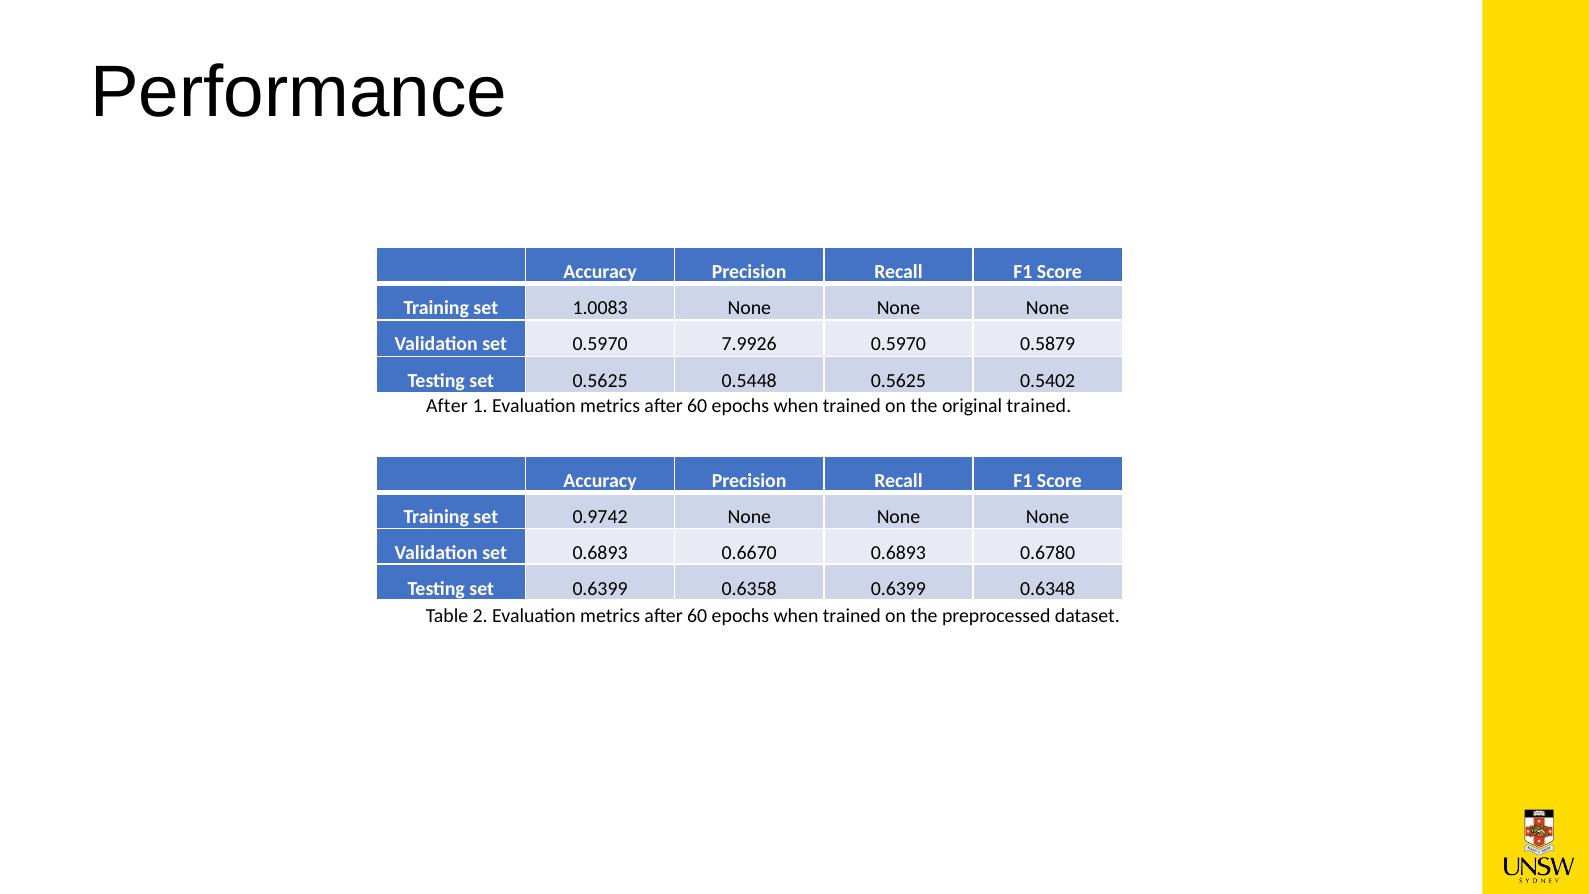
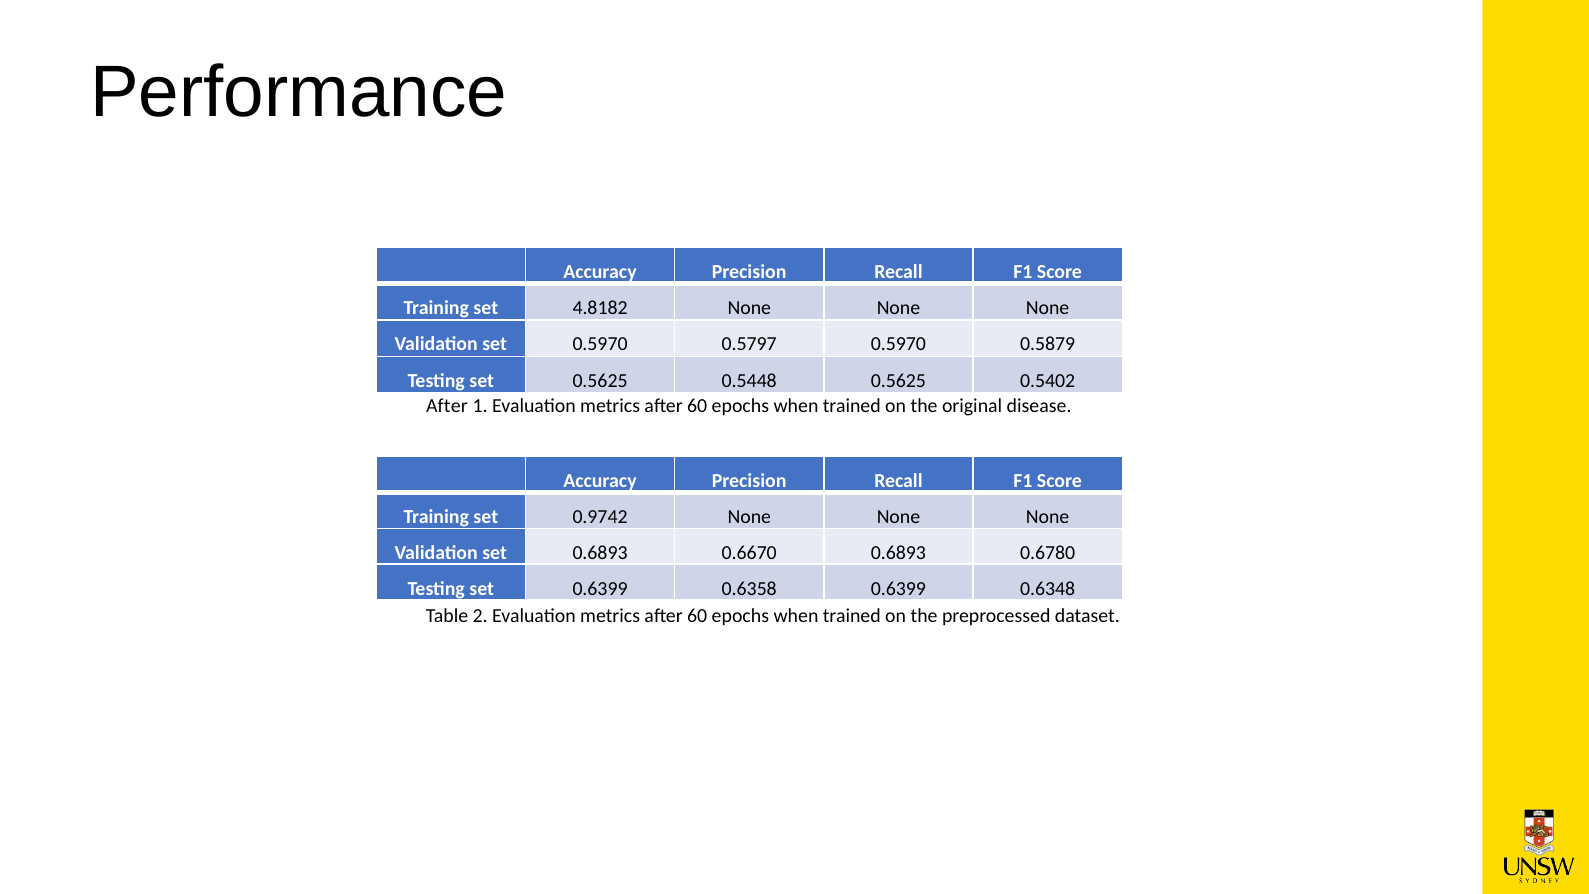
1.0083: 1.0083 -> 4.8182
7.9926: 7.9926 -> 0.5797
original trained: trained -> disease
